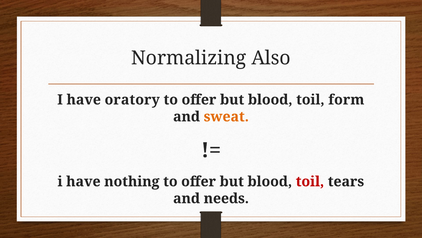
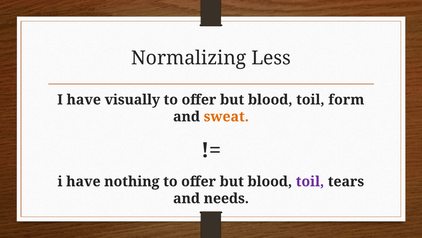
Also: Also -> Less
oratory: oratory -> visually
toil at (310, 181) colour: red -> purple
